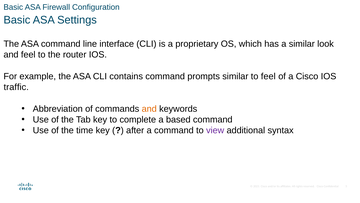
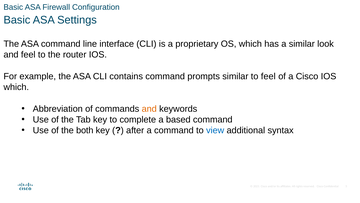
traffic at (16, 87): traffic -> which
time: time -> both
view colour: purple -> blue
